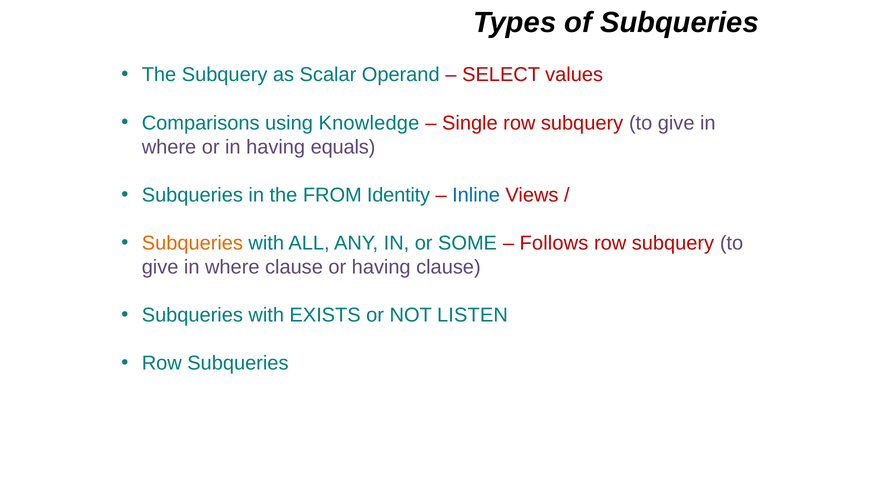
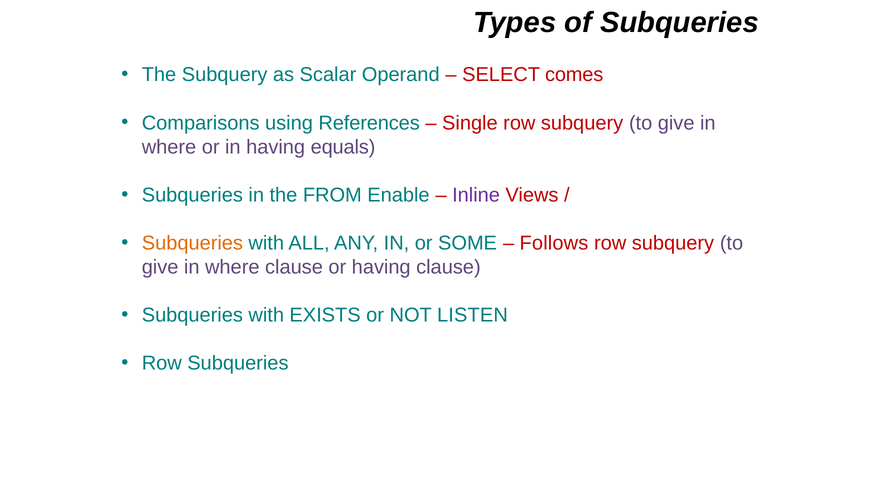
values: values -> comes
Knowledge: Knowledge -> References
Identity: Identity -> Enable
Inline colour: blue -> purple
